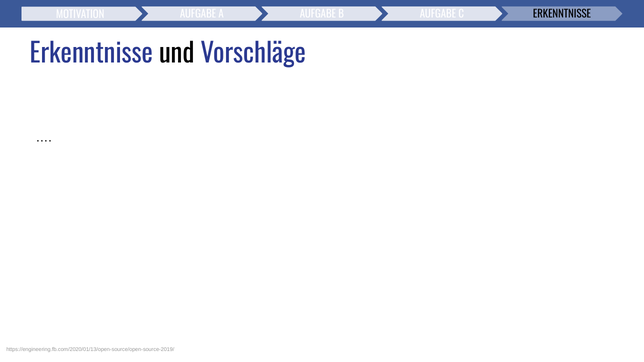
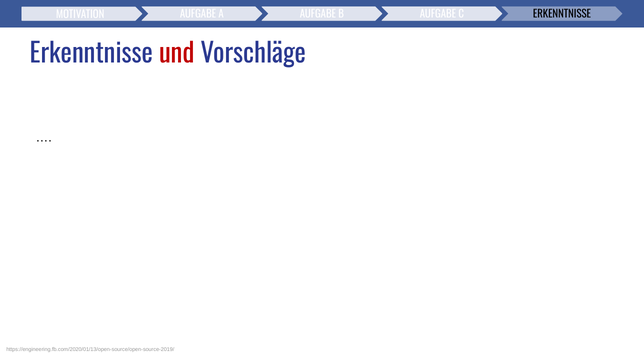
und colour: black -> red
